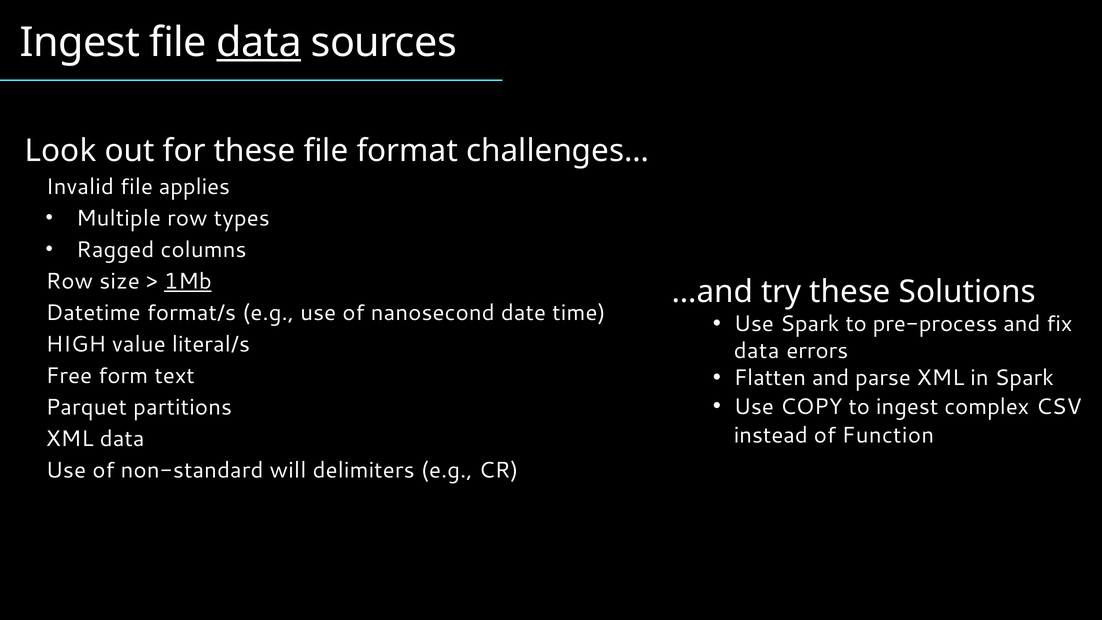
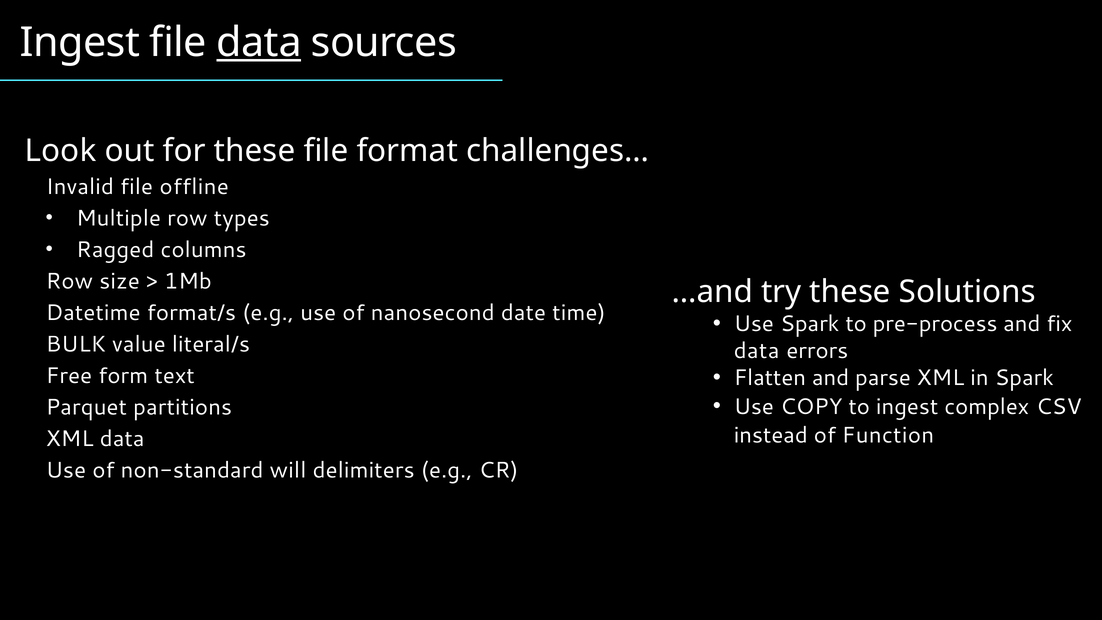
applies: applies -> offline
1Mb underline: present -> none
HIGH: HIGH -> BULK
